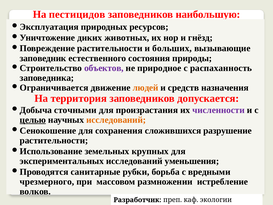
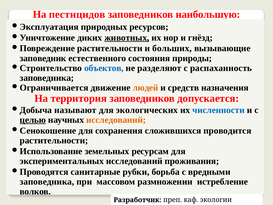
животных underline: none -> present
объектов colour: purple -> blue
природное: природное -> разделяют
сточными: сточными -> называют
произрастания: произрастания -> экологических
численности colour: purple -> blue
разрушение: разрушение -> проводится
крупных: крупных -> ресурсам
уменьшения: уменьшения -> проживания
чрезмерного at (47, 181): чрезмерного -> заповедника
